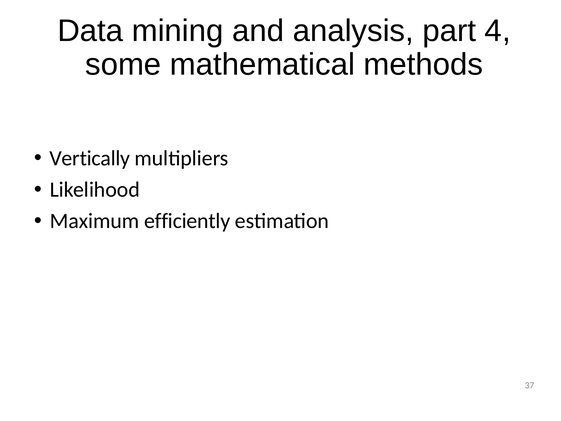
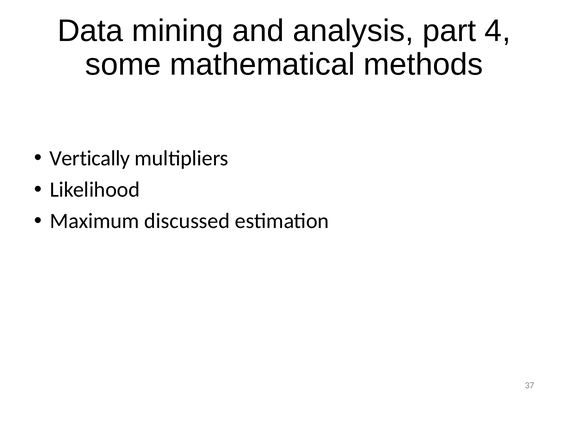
efficiently: efficiently -> discussed
